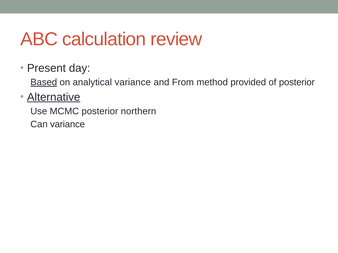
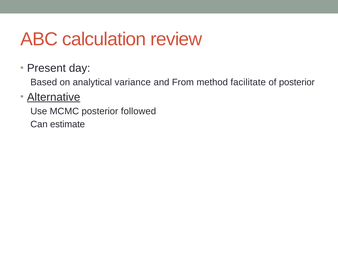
Based underline: present -> none
provided: provided -> facilitate
northern: northern -> followed
Can variance: variance -> estimate
